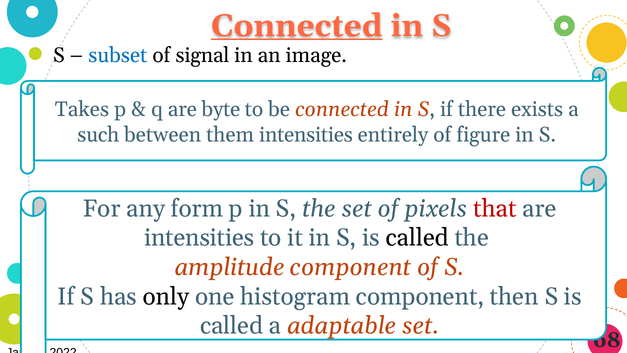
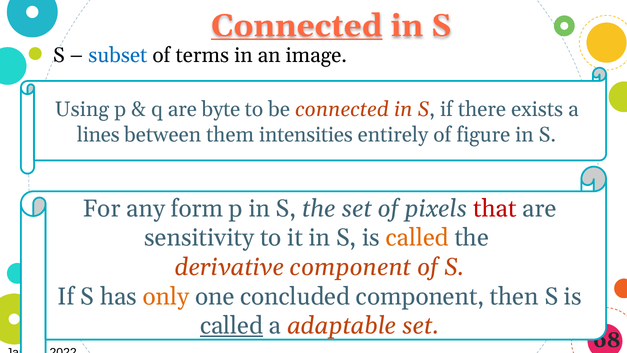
signal: signal -> terms
Takes: Takes -> Using
such: such -> lines
intensities at (199, 238): intensities -> sensitivity
called at (417, 238) colour: black -> orange
amplitude: amplitude -> derivative
only colour: black -> orange
histogram: histogram -> concluded
called at (232, 325) underline: none -> present
